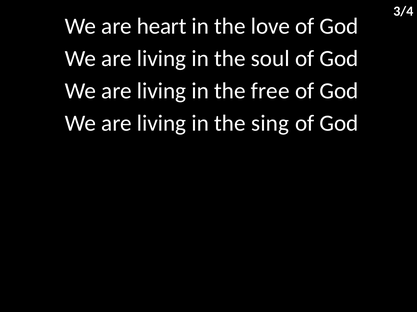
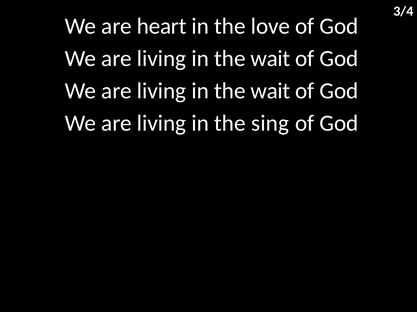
soul at (270, 59): soul -> wait
free at (270, 91): free -> wait
